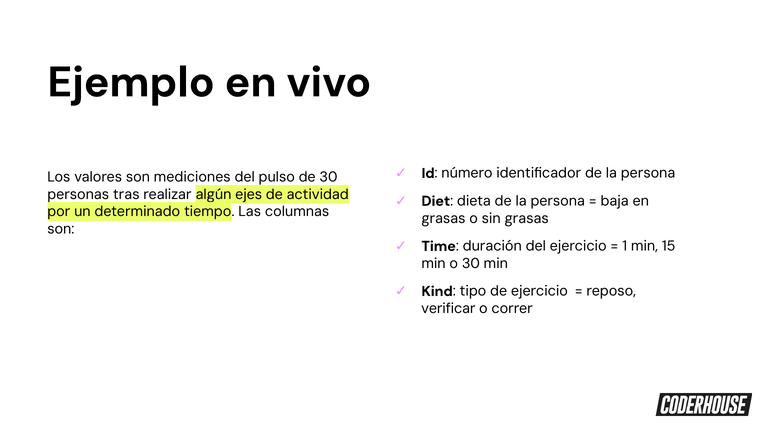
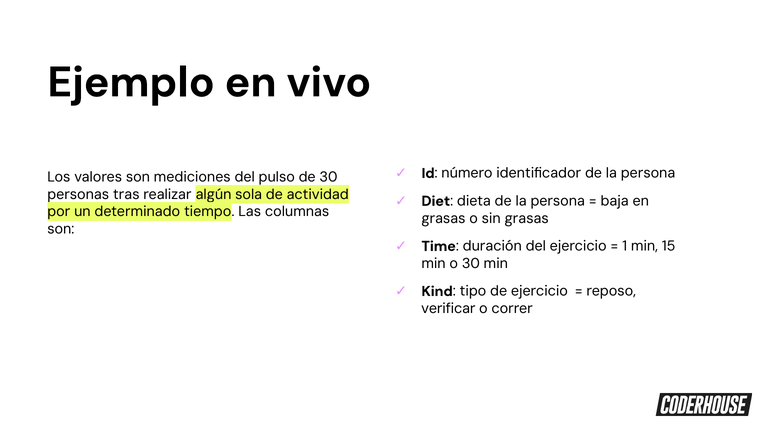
ejes: ejes -> sola
